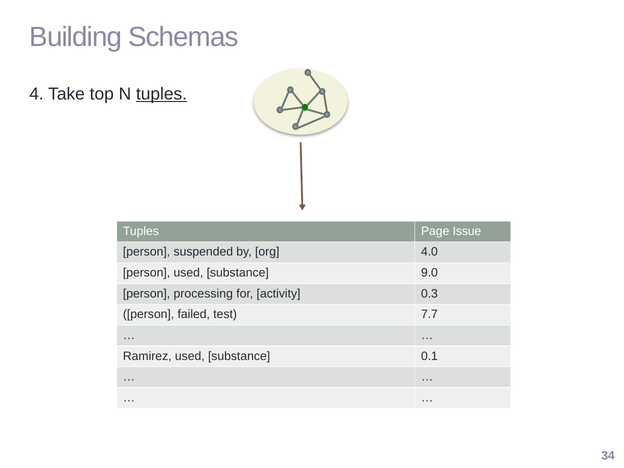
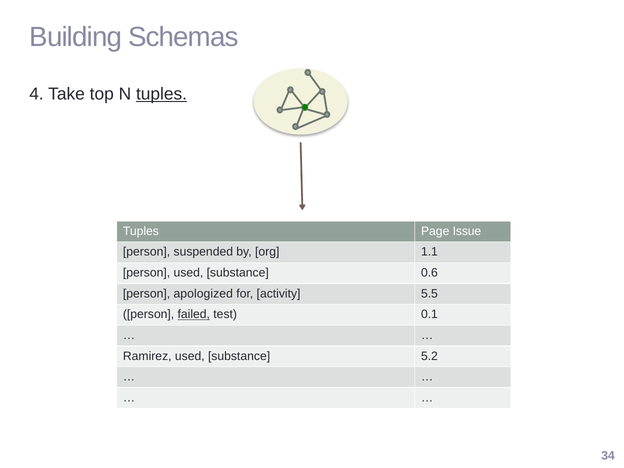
4.0: 4.0 -> 1.1
9.0: 9.0 -> 0.6
processing: processing -> apologized
0.3: 0.3 -> 5.5
failed underline: none -> present
7.7: 7.7 -> 0.1
0.1: 0.1 -> 5.2
